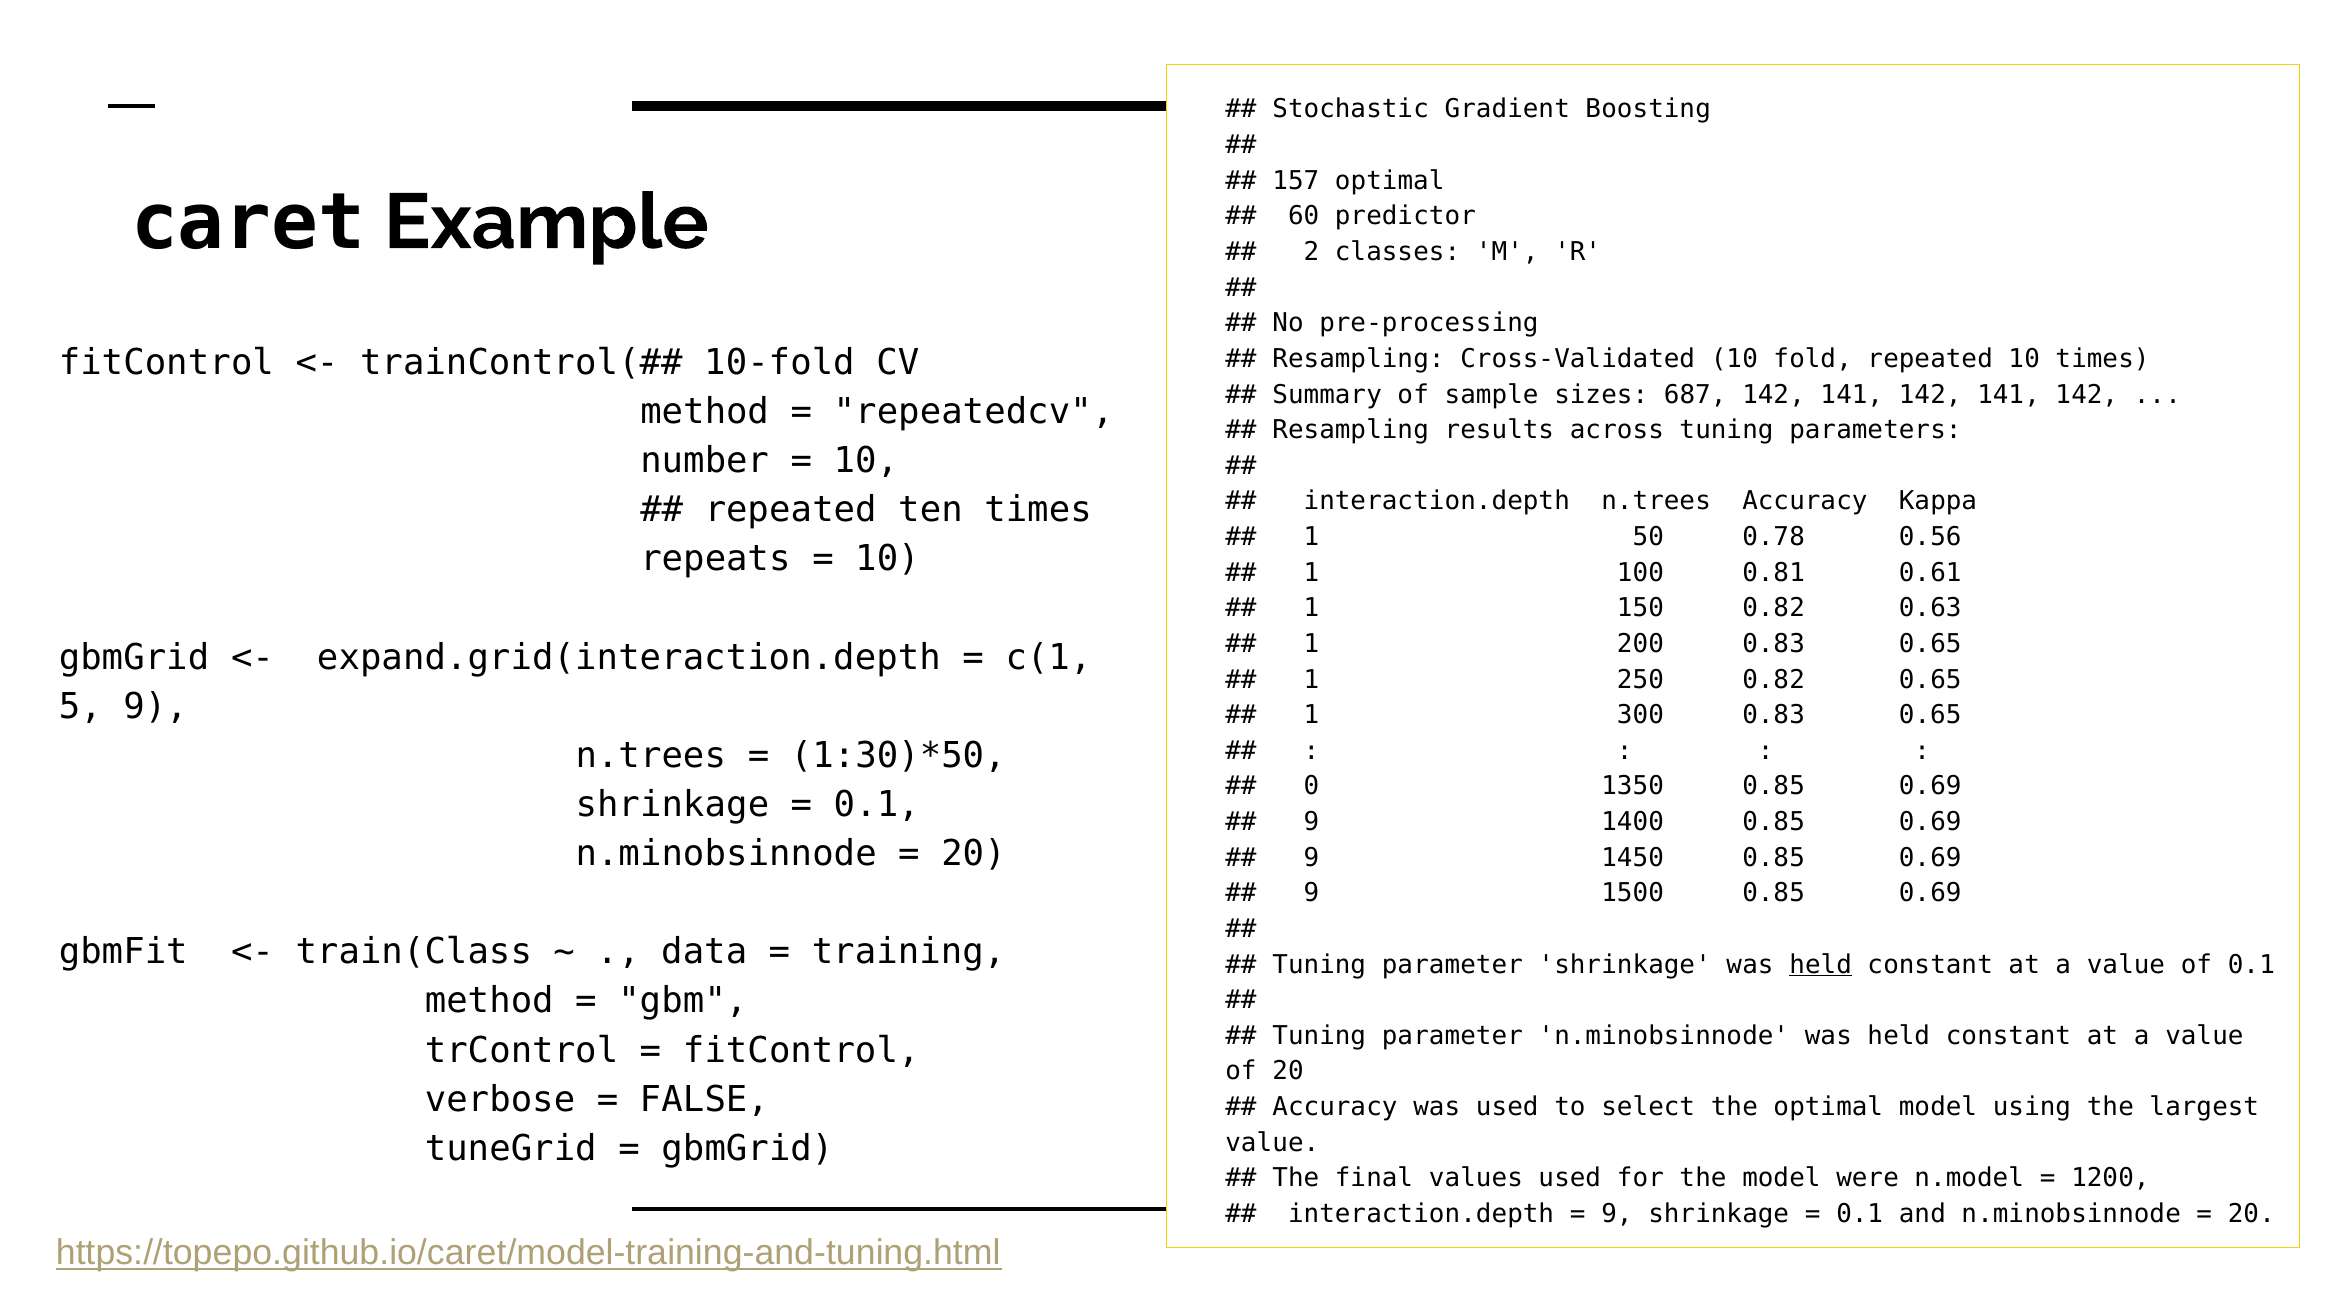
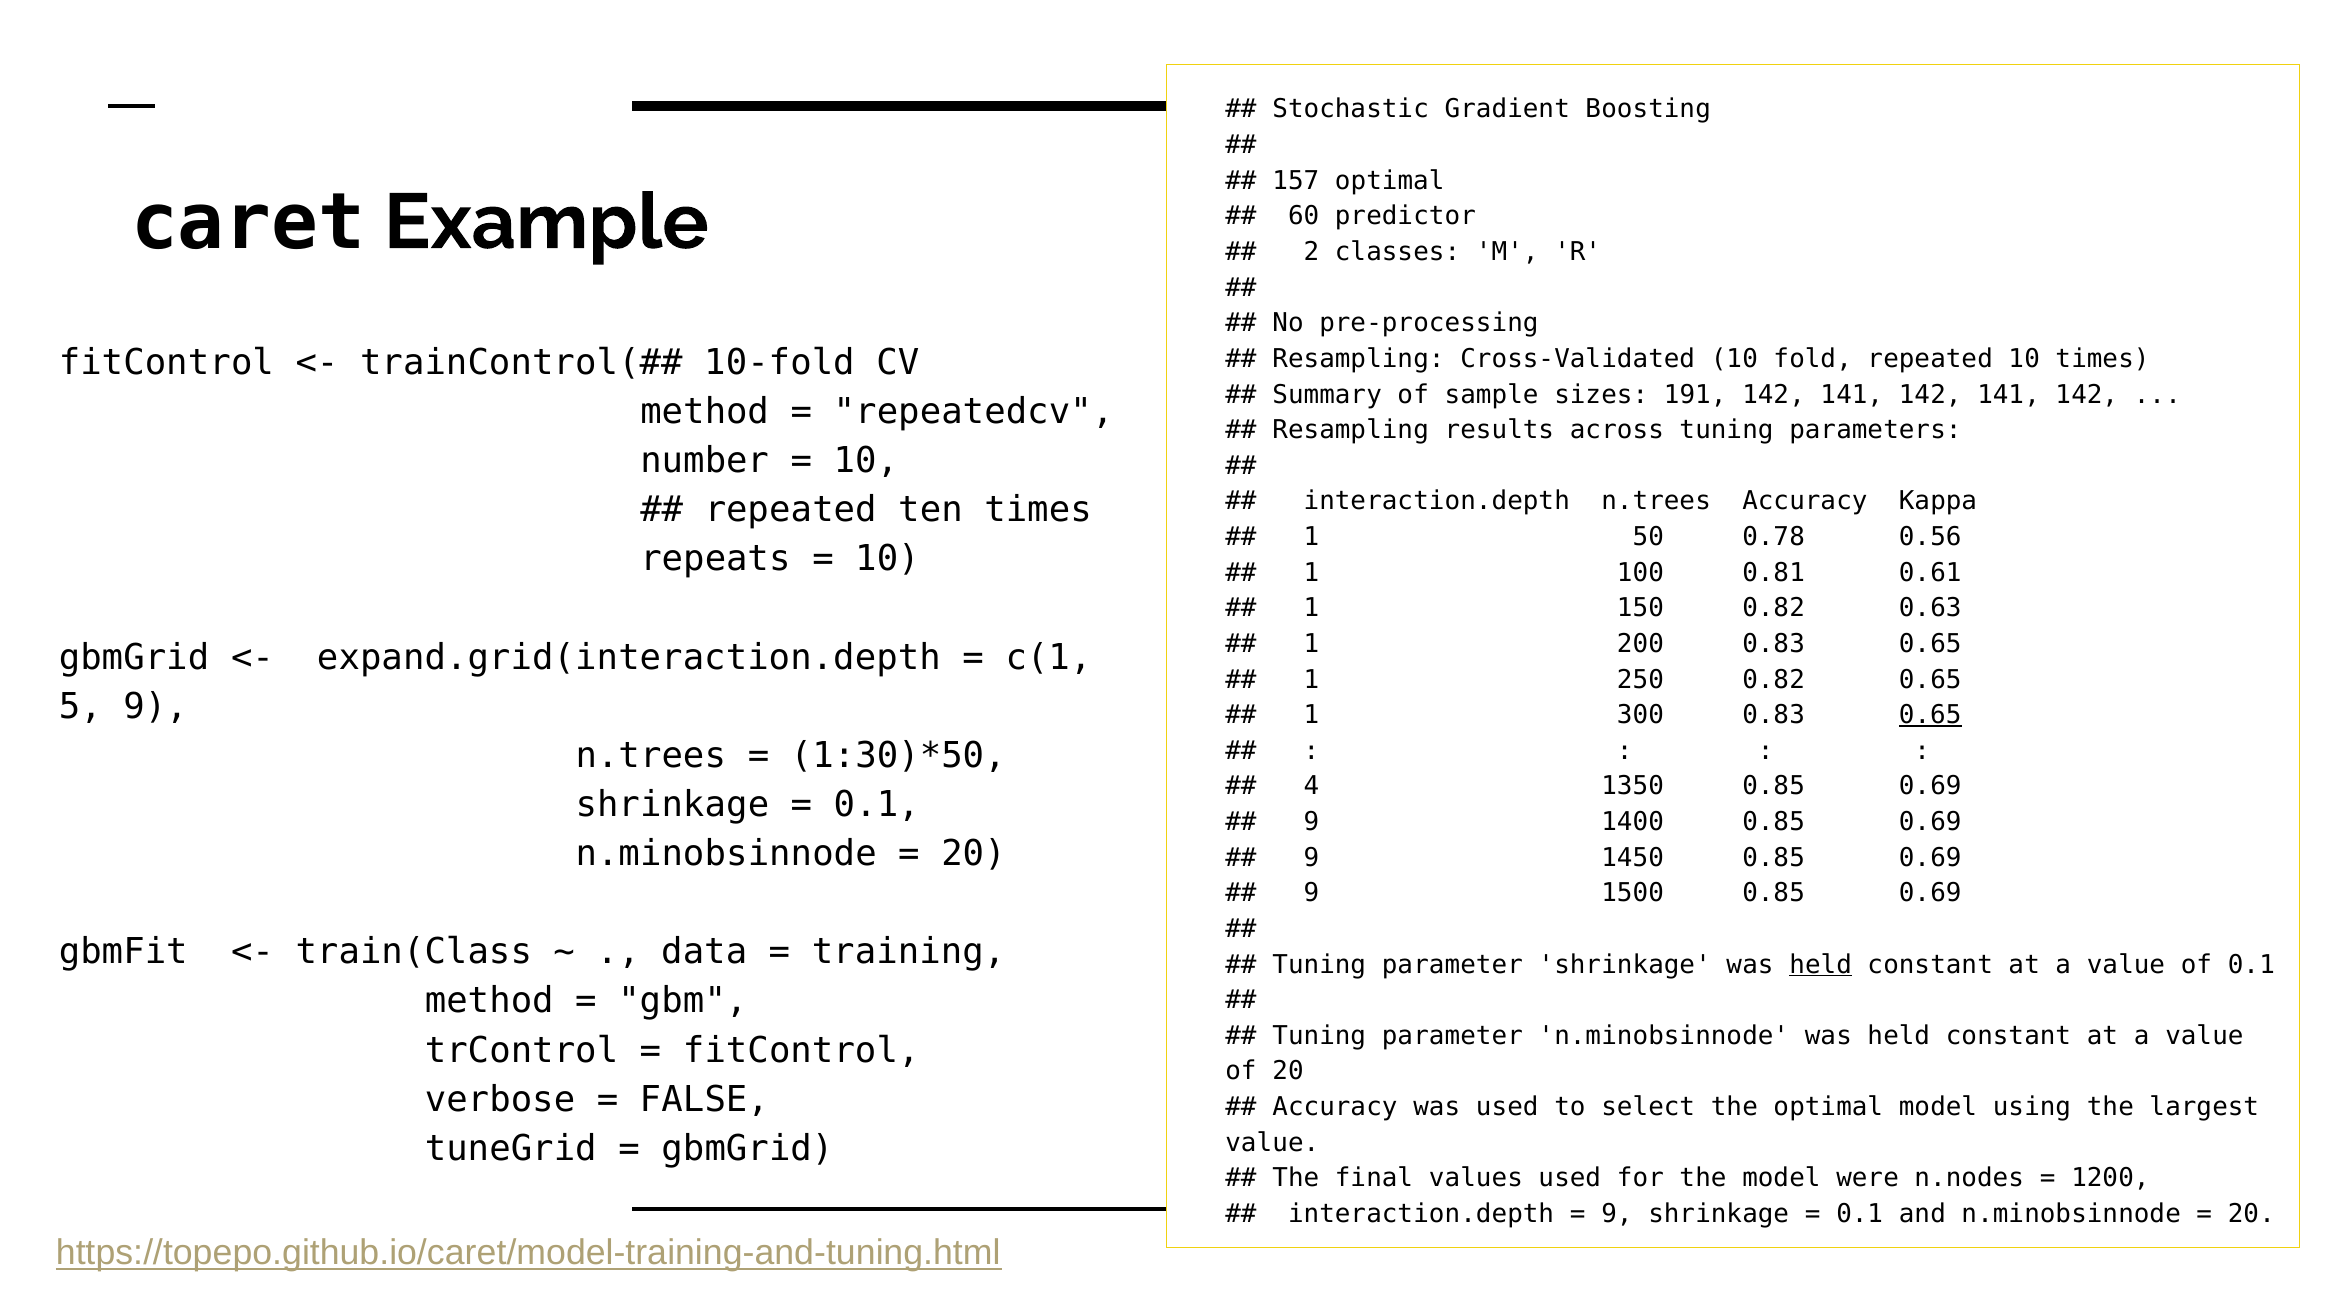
687: 687 -> 191
0.65 at (1930, 715) underline: none -> present
0: 0 -> 4
n.model: n.model -> n.nodes
